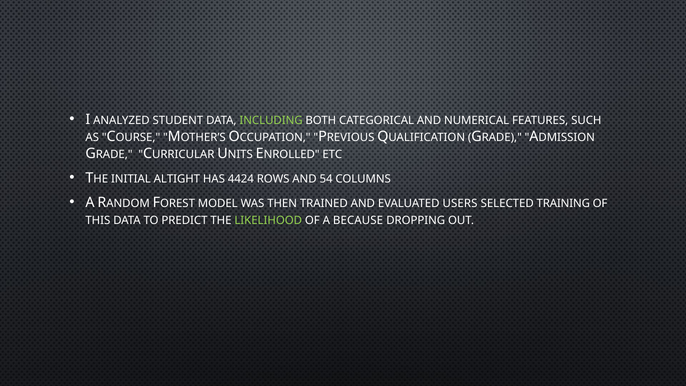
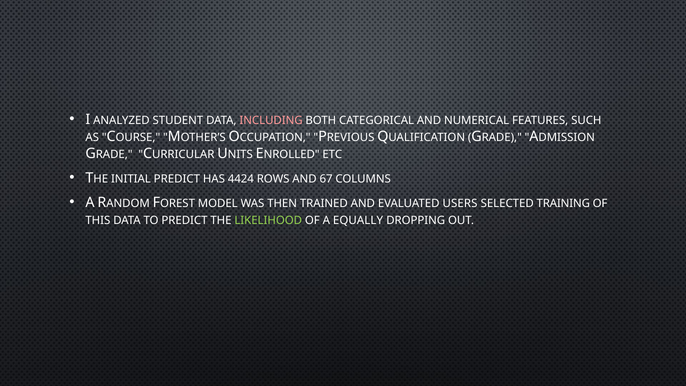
INCLUDING colour: light green -> pink
INITIAL ALTIGHT: ALTIGHT -> PREDICT
54: 54 -> 67
BECAUSE: BECAUSE -> EQUALLY
